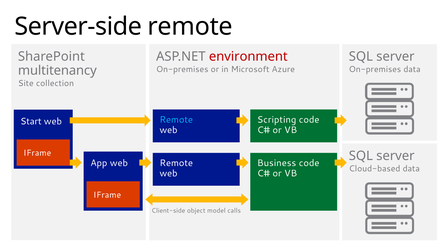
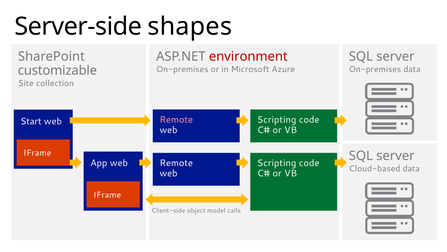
Server-side remote: remote -> shapes
multitenancy: multitenancy -> customizable
Remote at (176, 120) colour: light blue -> pink
Business at (277, 163): Business -> Scripting
